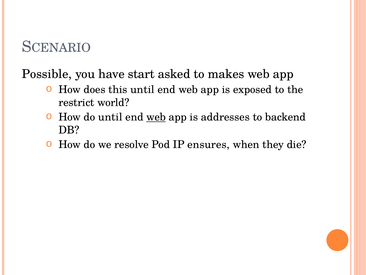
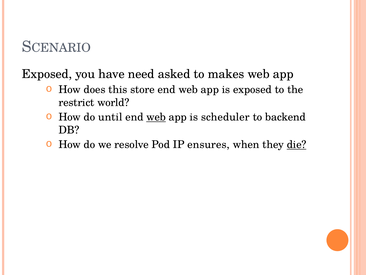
Possible at (47, 74): Possible -> Exposed
start: start -> need
this until: until -> store
addresses: addresses -> scheduler
die underline: none -> present
